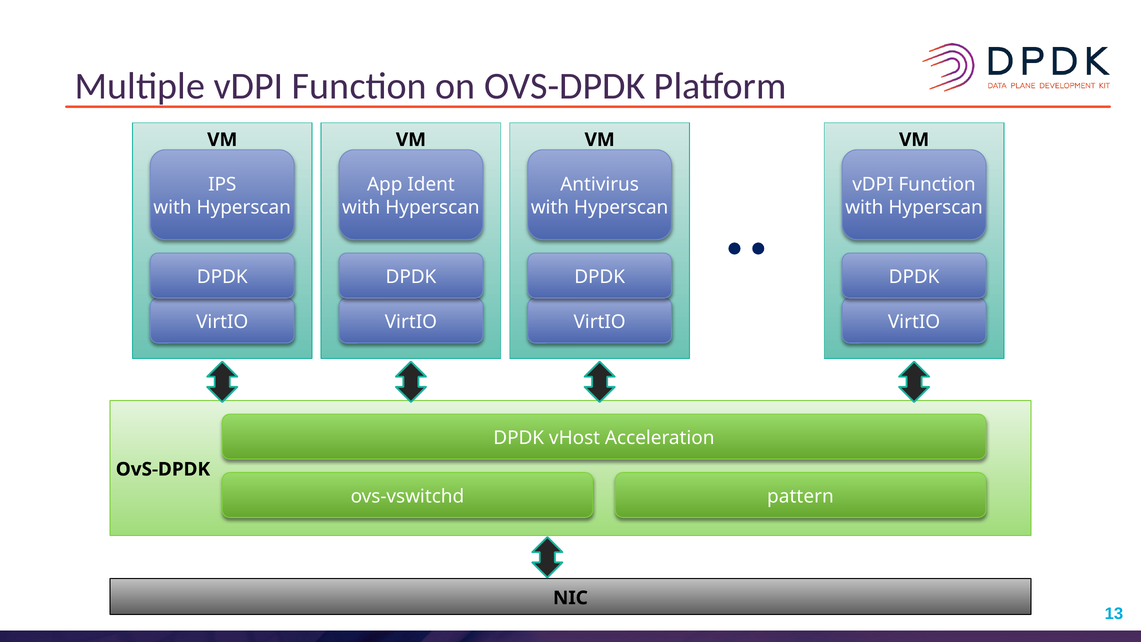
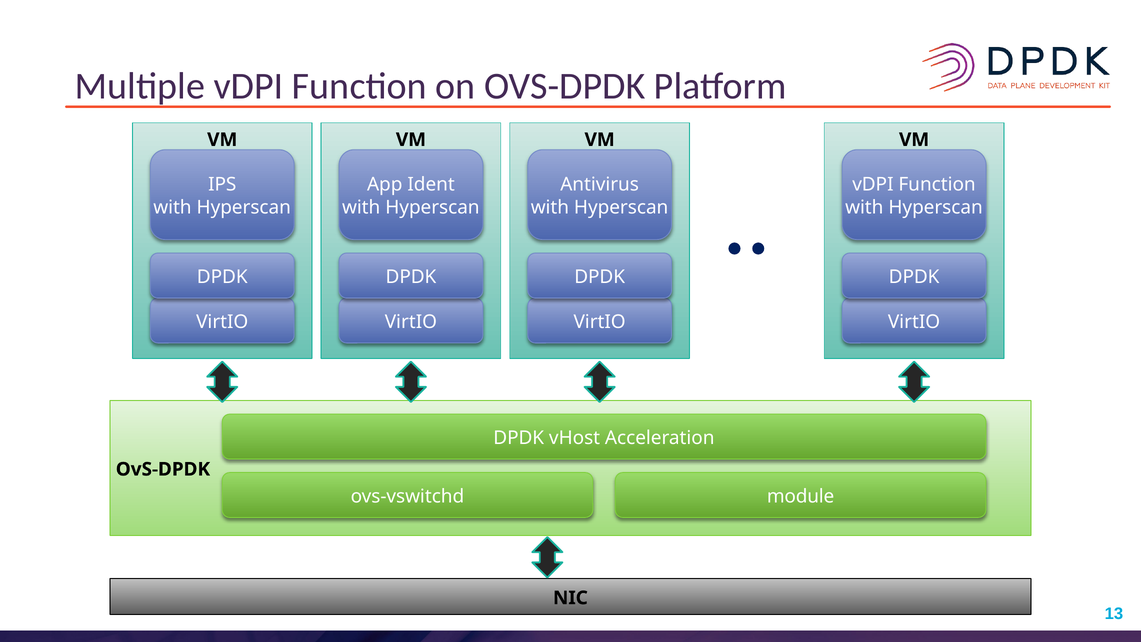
pattern: pattern -> module
